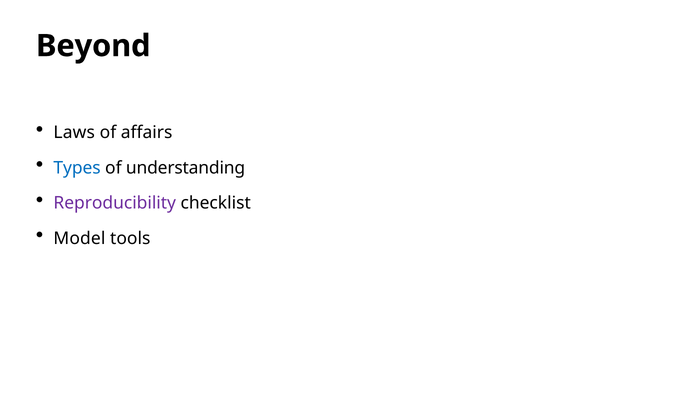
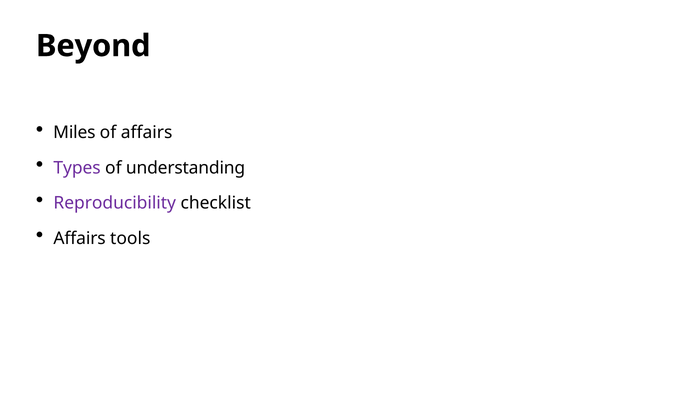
Laws: Laws -> Miles
Types colour: blue -> purple
Model at (79, 238): Model -> Affairs
